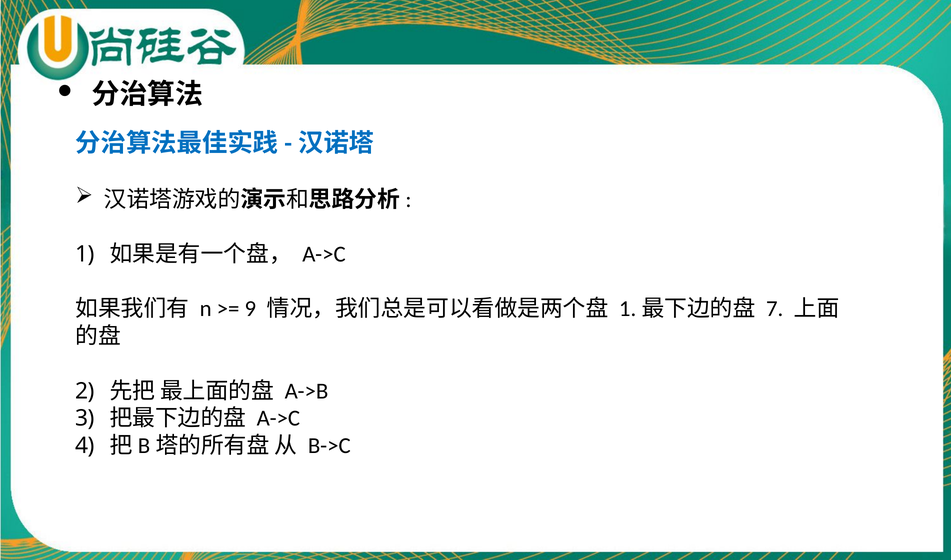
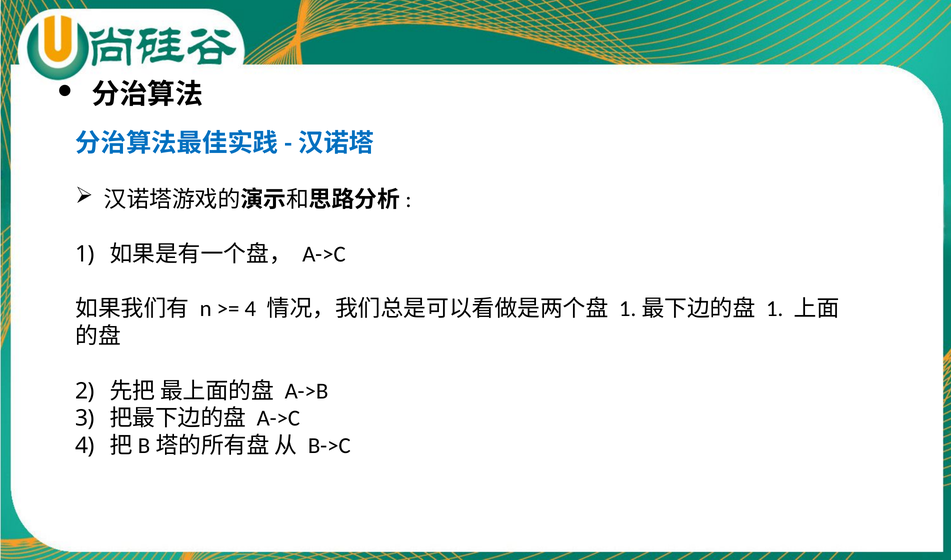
9 at (250, 309): 9 -> 4
7 at (775, 309): 7 -> 1
